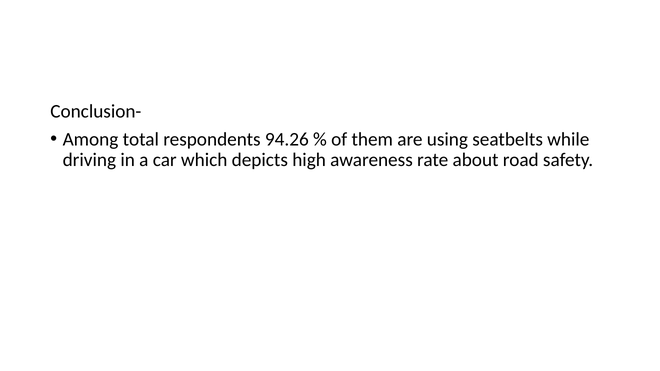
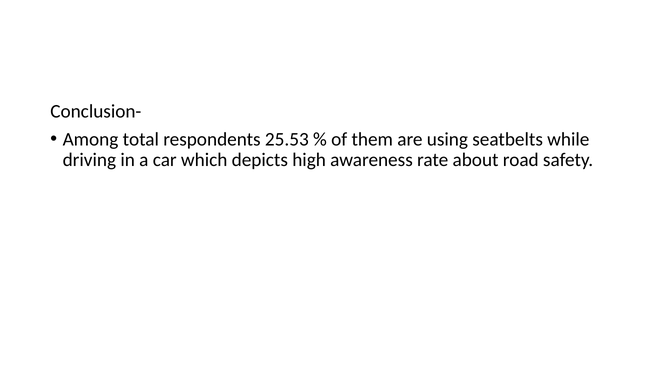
94.26: 94.26 -> 25.53
